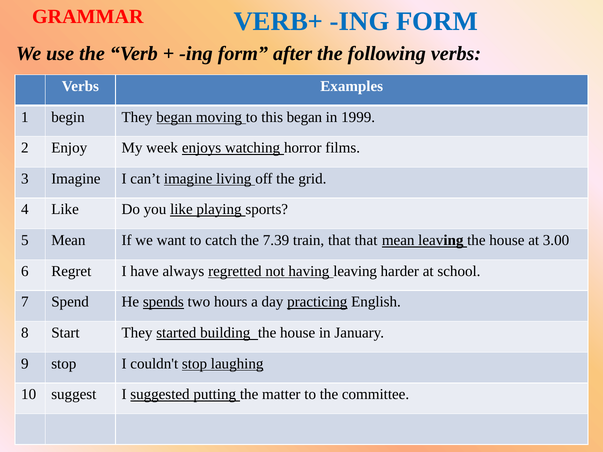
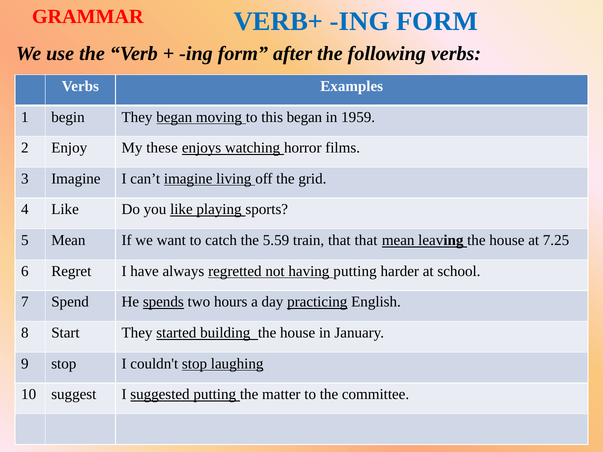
1999: 1999 -> 1959
week: week -> these
7.39: 7.39 -> 5.59
3.00: 3.00 -> 7.25
having leaving: leaving -> putting
